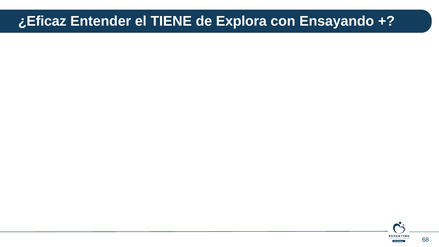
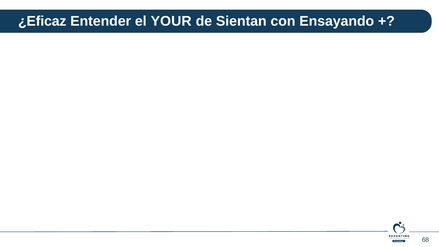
TIENE: TIENE -> YOUR
Explora: Explora -> Sientan
